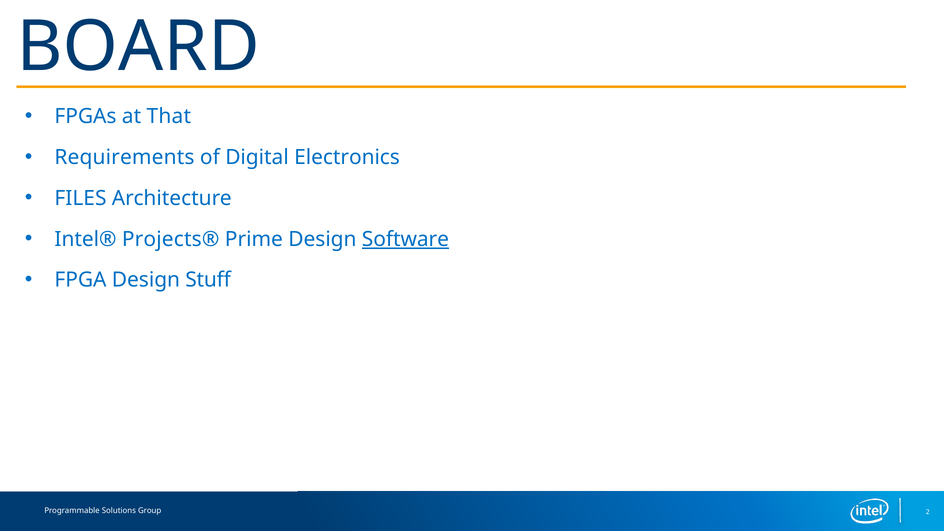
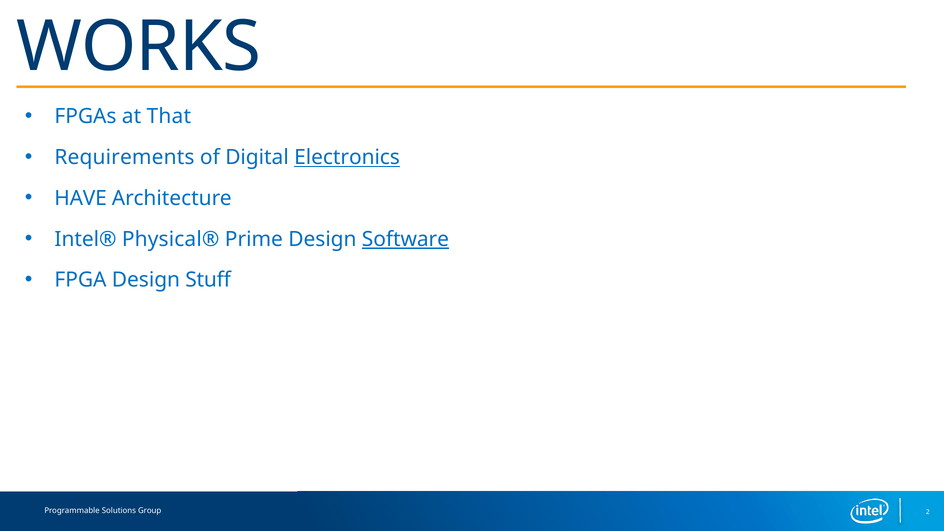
BOARD: BOARD -> WORKS
Electronics underline: none -> present
FILES: FILES -> HAVE
Projects®: Projects® -> Physical®
